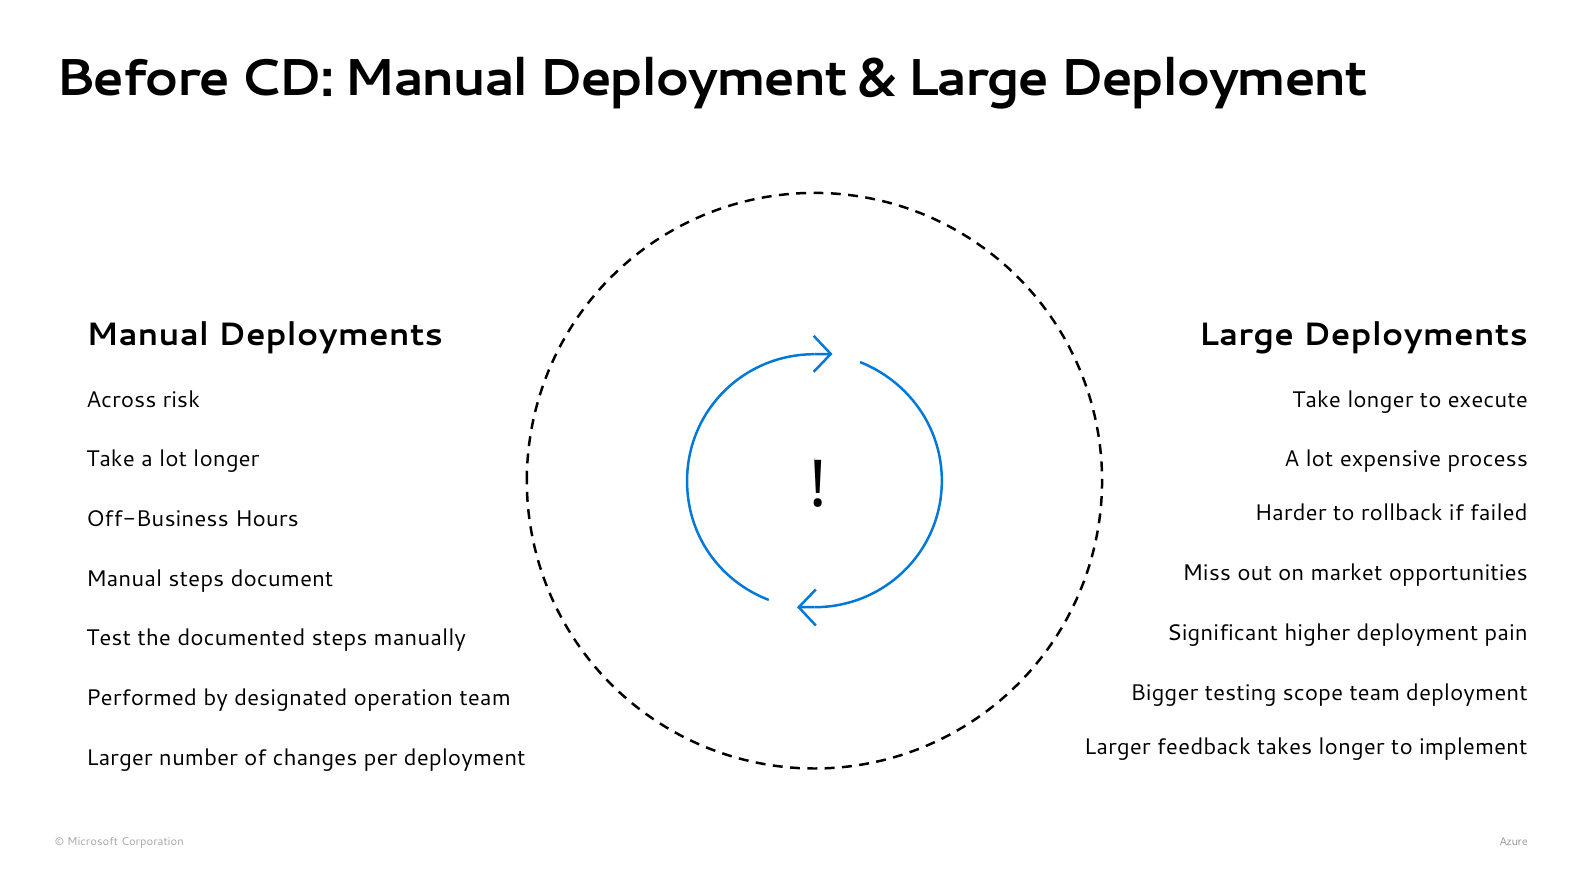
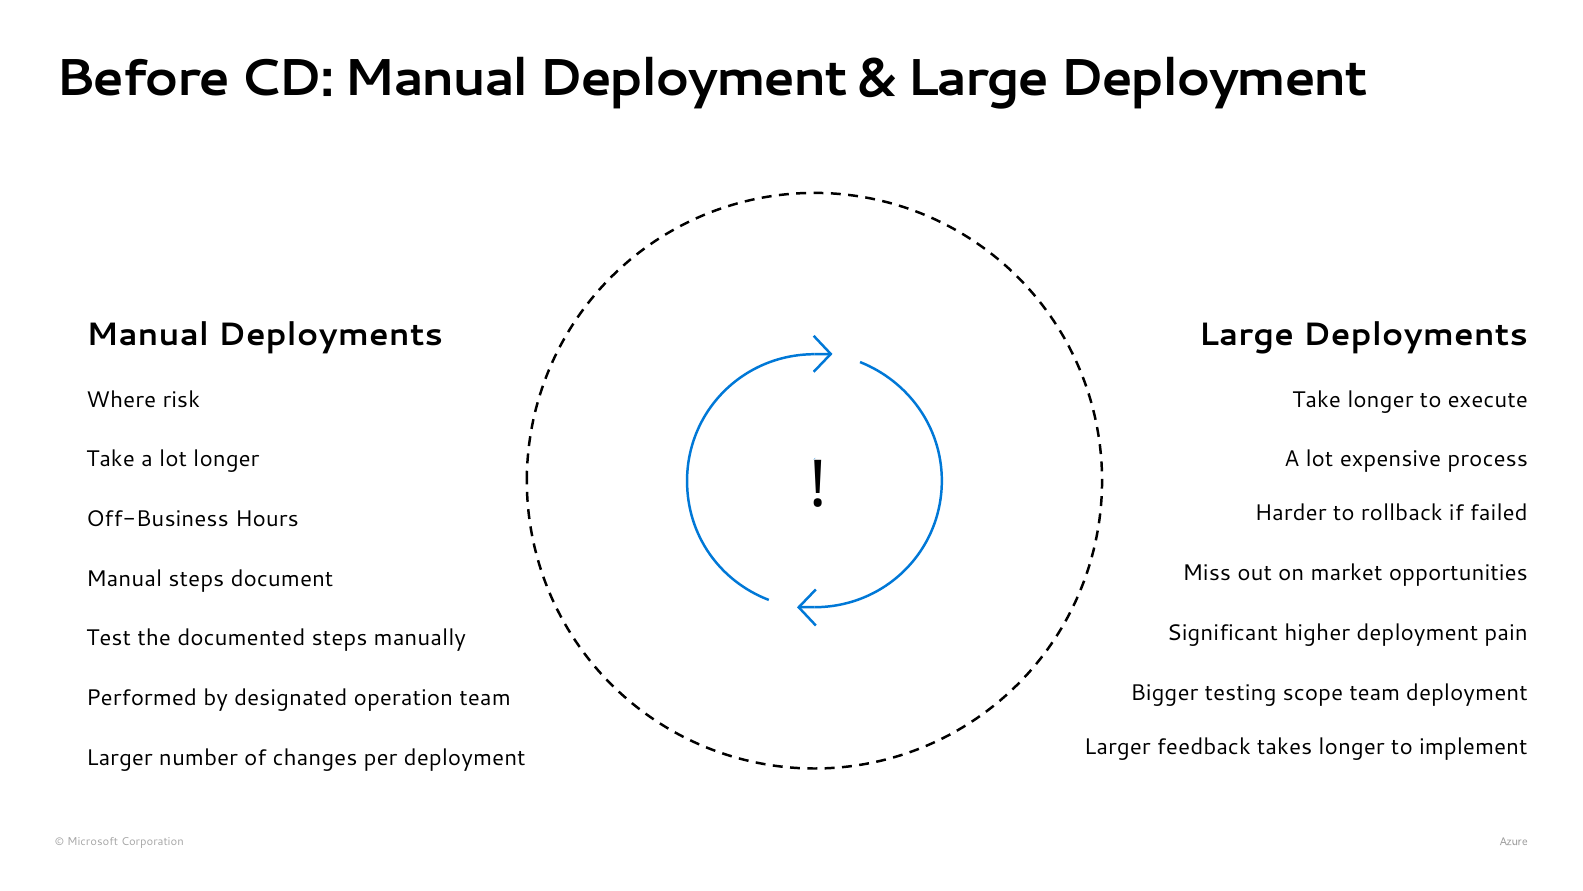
Across: Across -> Where
